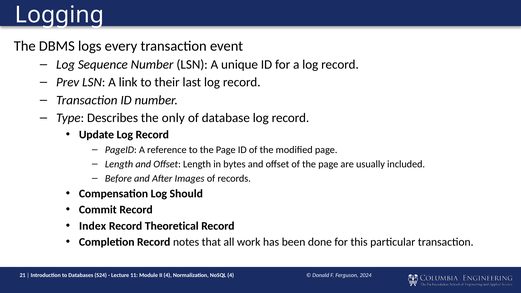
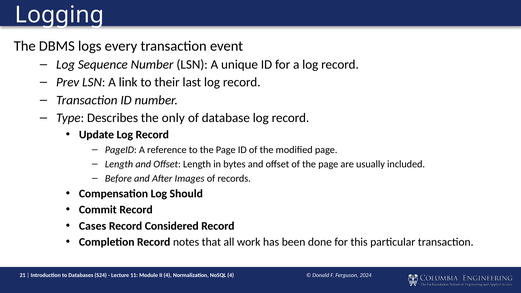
Index: Index -> Cases
Theoretical: Theoretical -> Considered
